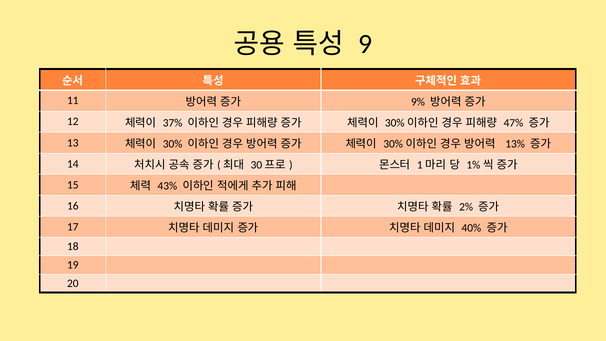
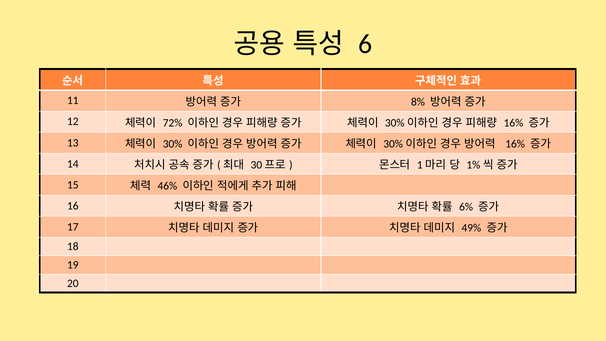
9: 9 -> 6
9%: 9% -> 8%
37%: 37% -> 72%
47% at (514, 123): 47% -> 16%
13% at (515, 144): 13% -> 16%
43%: 43% -> 46%
2%: 2% -> 6%
40%: 40% -> 49%
